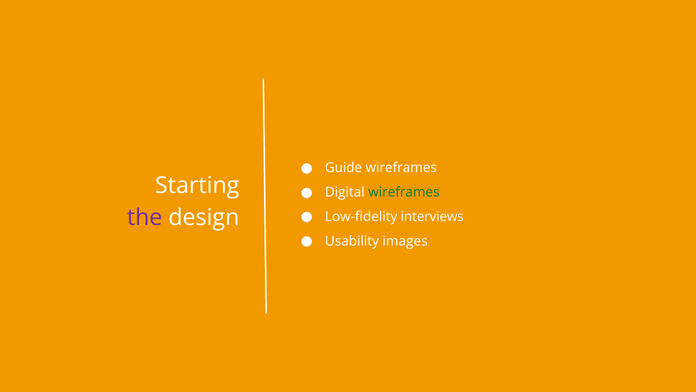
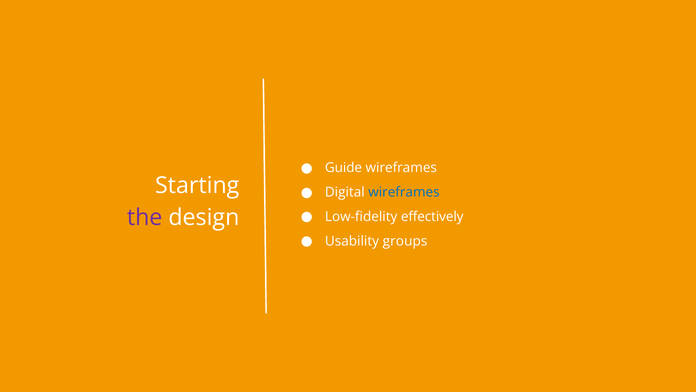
wireframes at (404, 192) colour: green -> blue
interviews: interviews -> effectively
images: images -> groups
